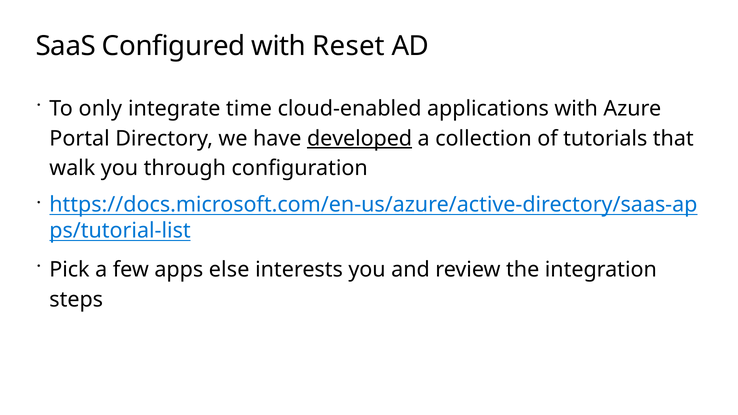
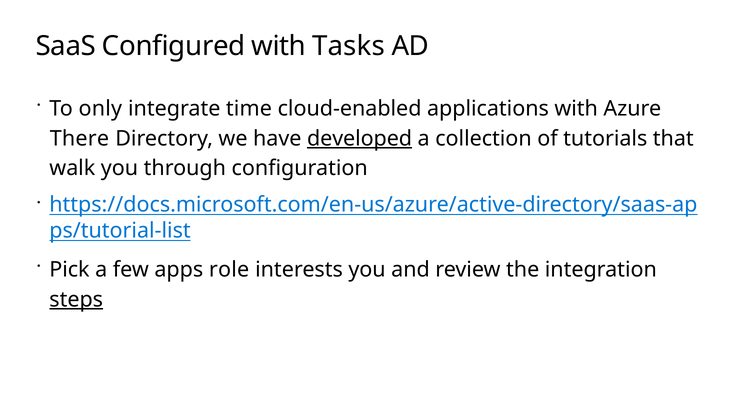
Reset: Reset -> Tasks
Portal: Portal -> There
else: else -> role
steps underline: none -> present
